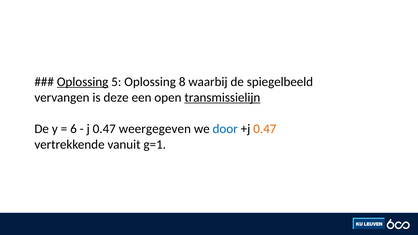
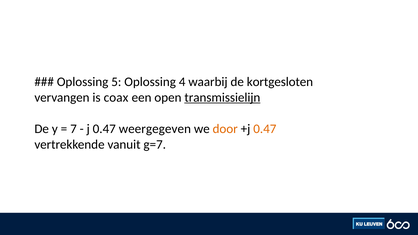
Oplossing at (83, 82) underline: present -> none
8: 8 -> 4
spiegelbeeld: spiegelbeeld -> kortgesloten
deze: deze -> coax
6: 6 -> 7
door colour: blue -> orange
g=1: g=1 -> g=7
